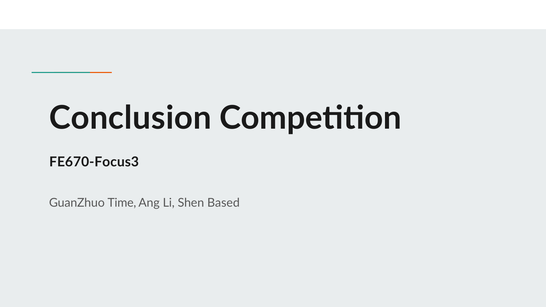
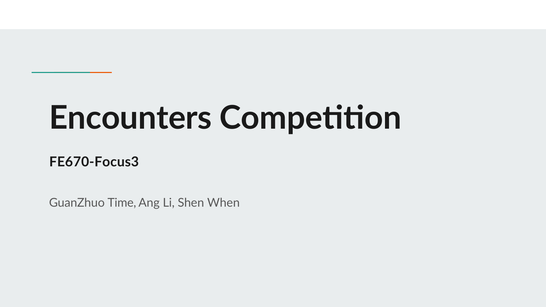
Conclusion: Conclusion -> Encounters
Based: Based -> When
